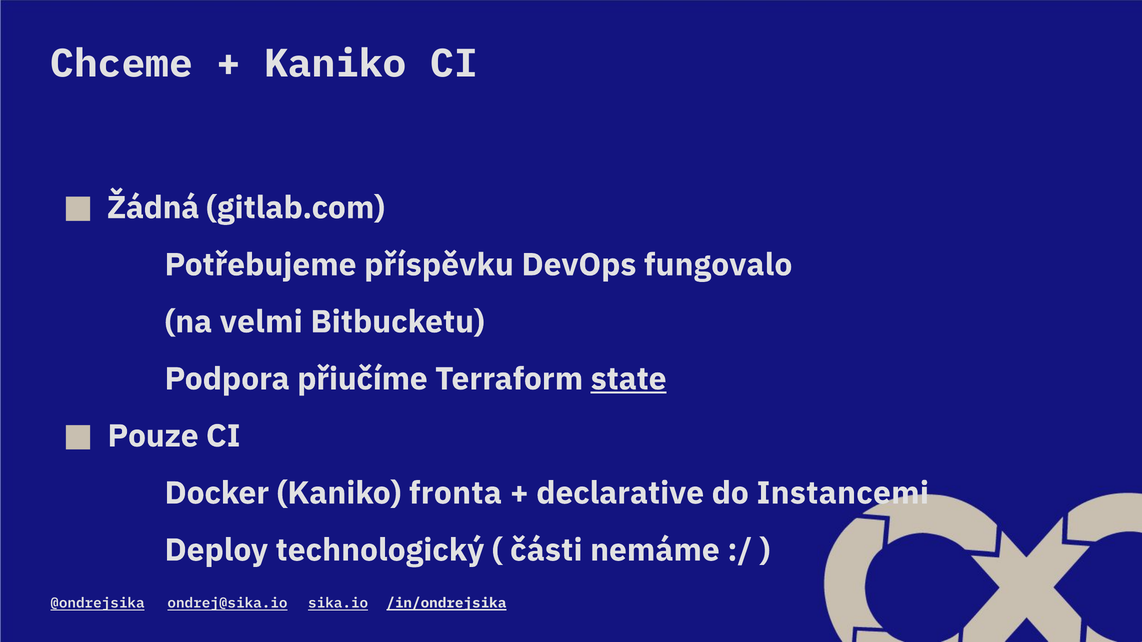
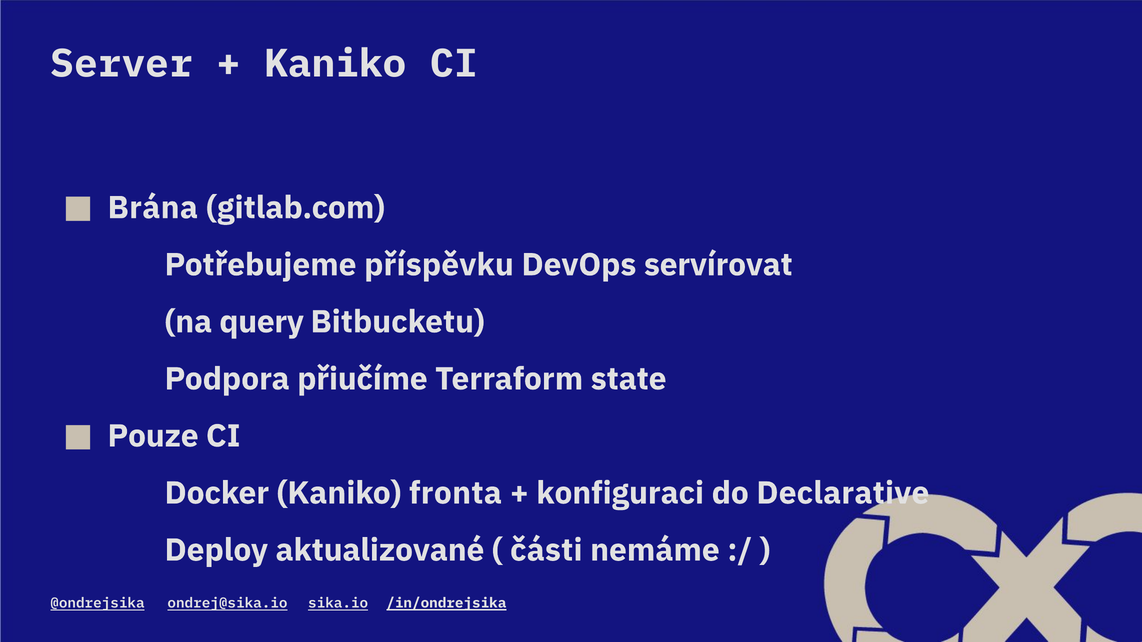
Chceme: Chceme -> Server
Žádná: Žádná -> Brána
fungovalo: fungovalo -> servírovat
velmi: velmi -> query
state underline: present -> none
declarative: declarative -> konfiguraci
Instancemi: Instancemi -> Declarative
technologický: technologický -> aktualizované
